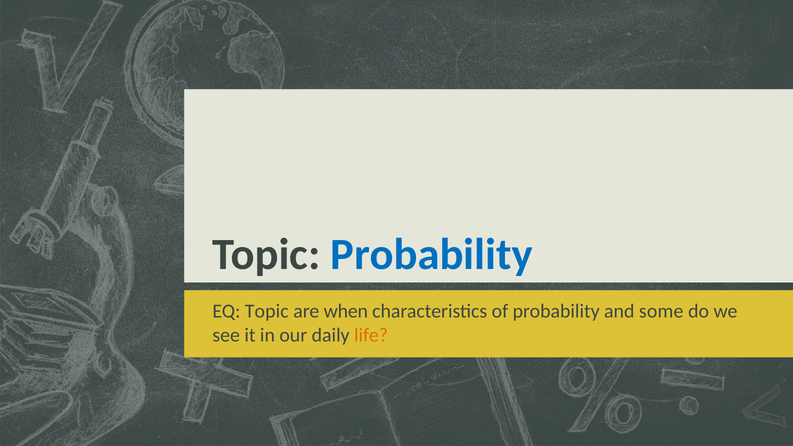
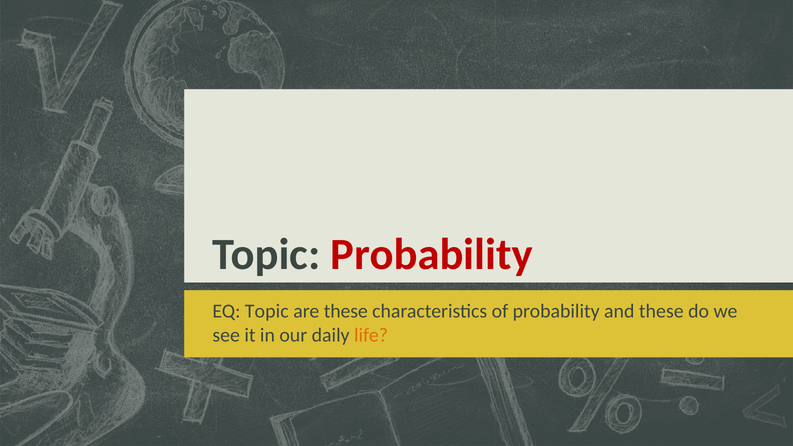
Probability at (432, 254) colour: blue -> red
are when: when -> these
and some: some -> these
